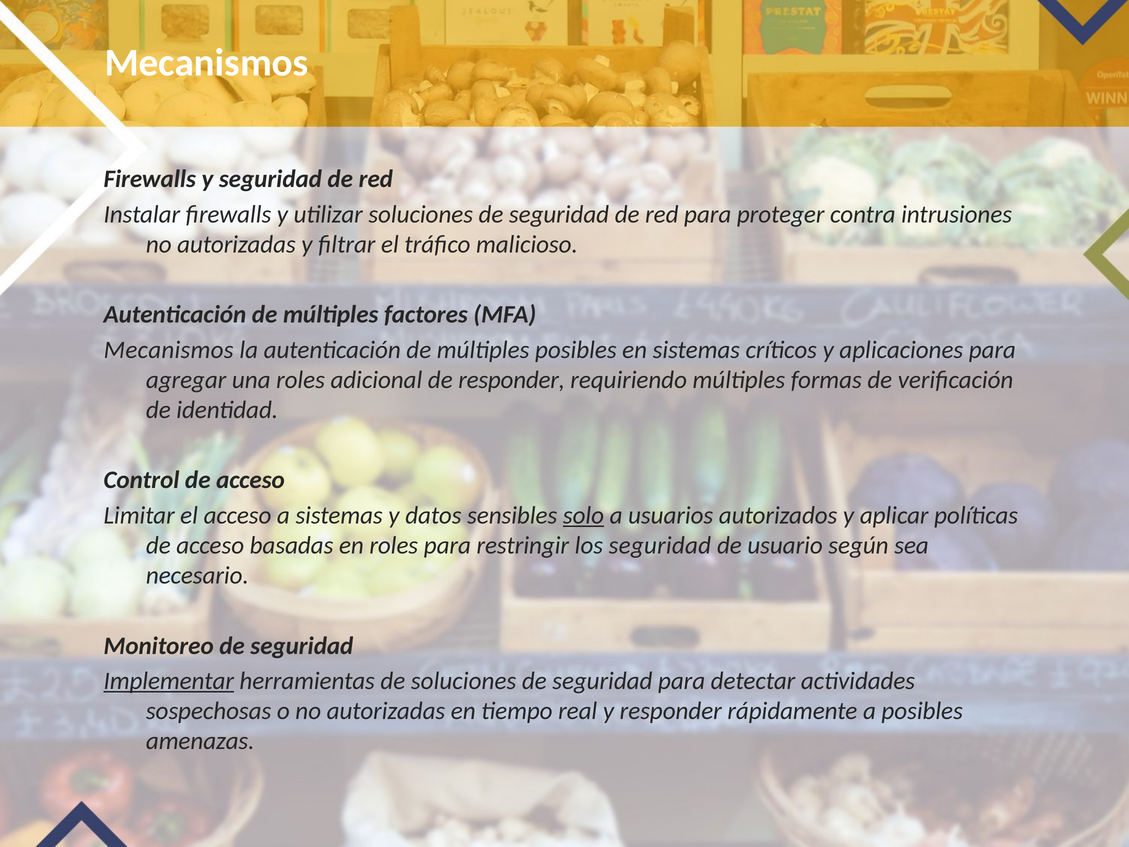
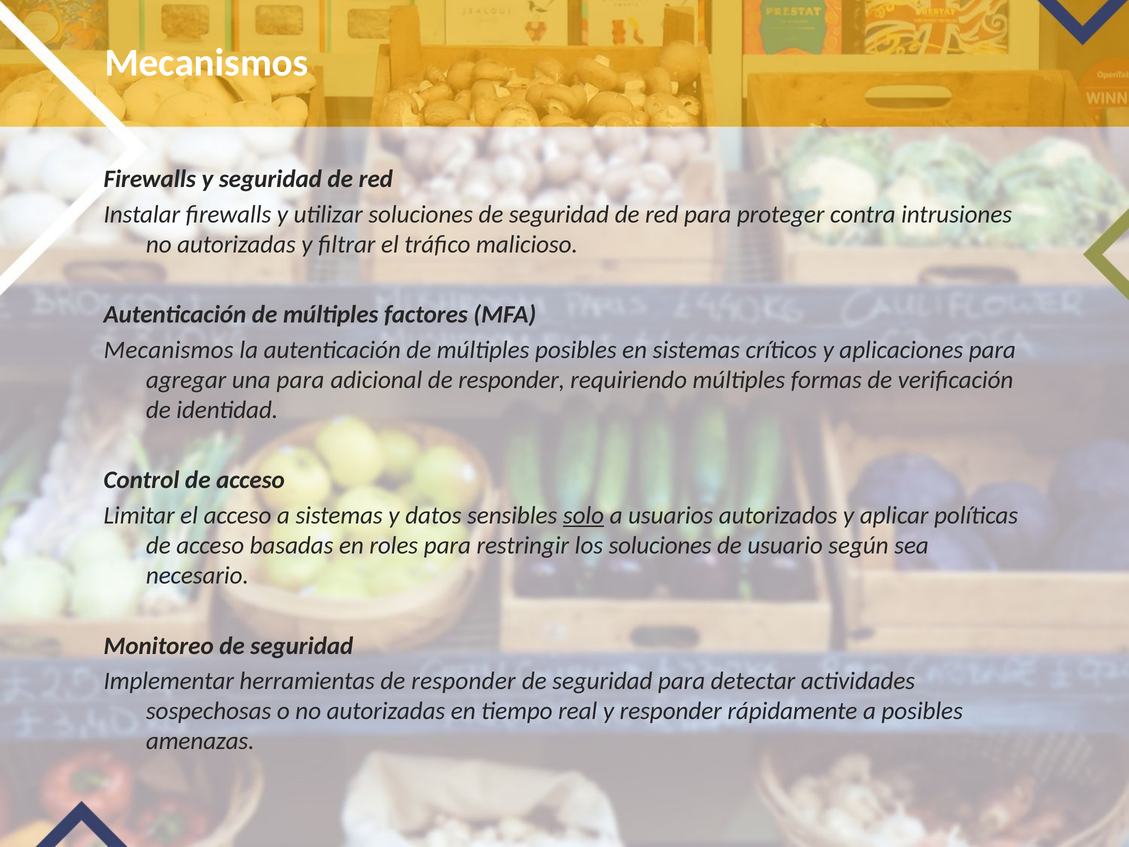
una roles: roles -> para
los seguridad: seguridad -> soluciones
Implementar underline: present -> none
herramientas de soluciones: soluciones -> responder
